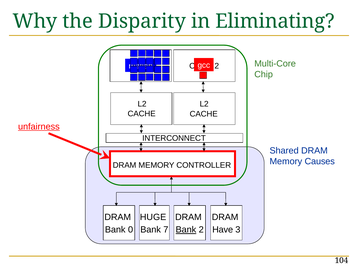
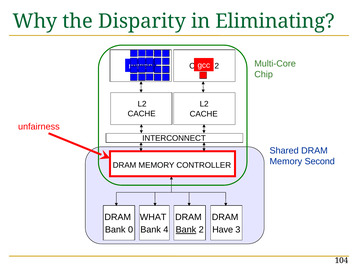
unfairness underline: present -> none
Causes: Causes -> Second
HUGE: HUGE -> WHAT
7: 7 -> 4
